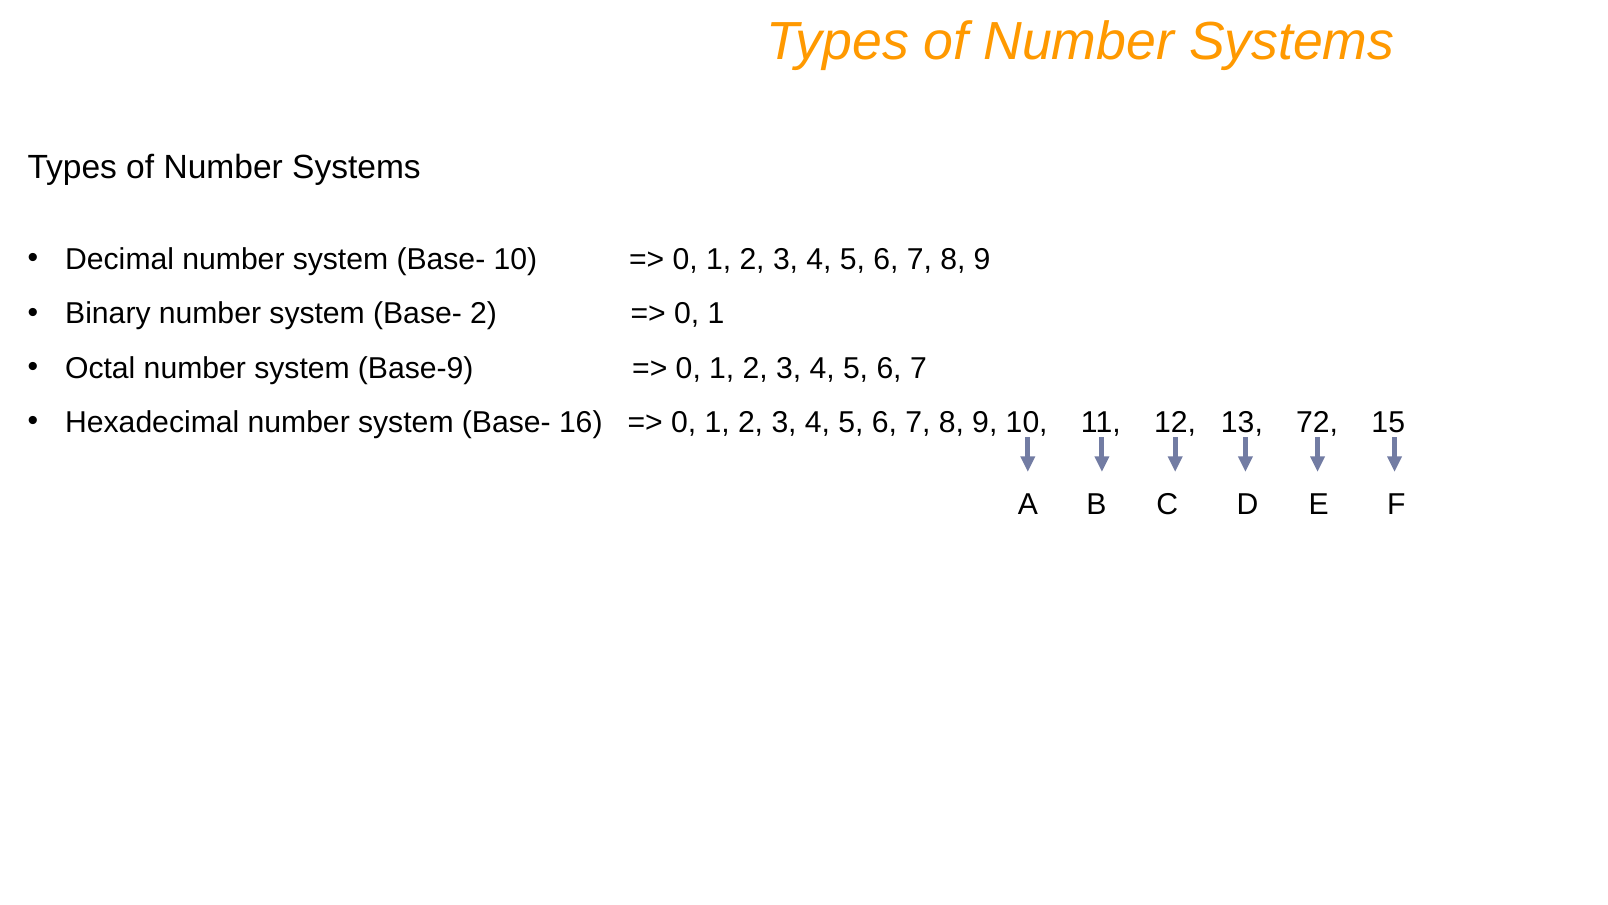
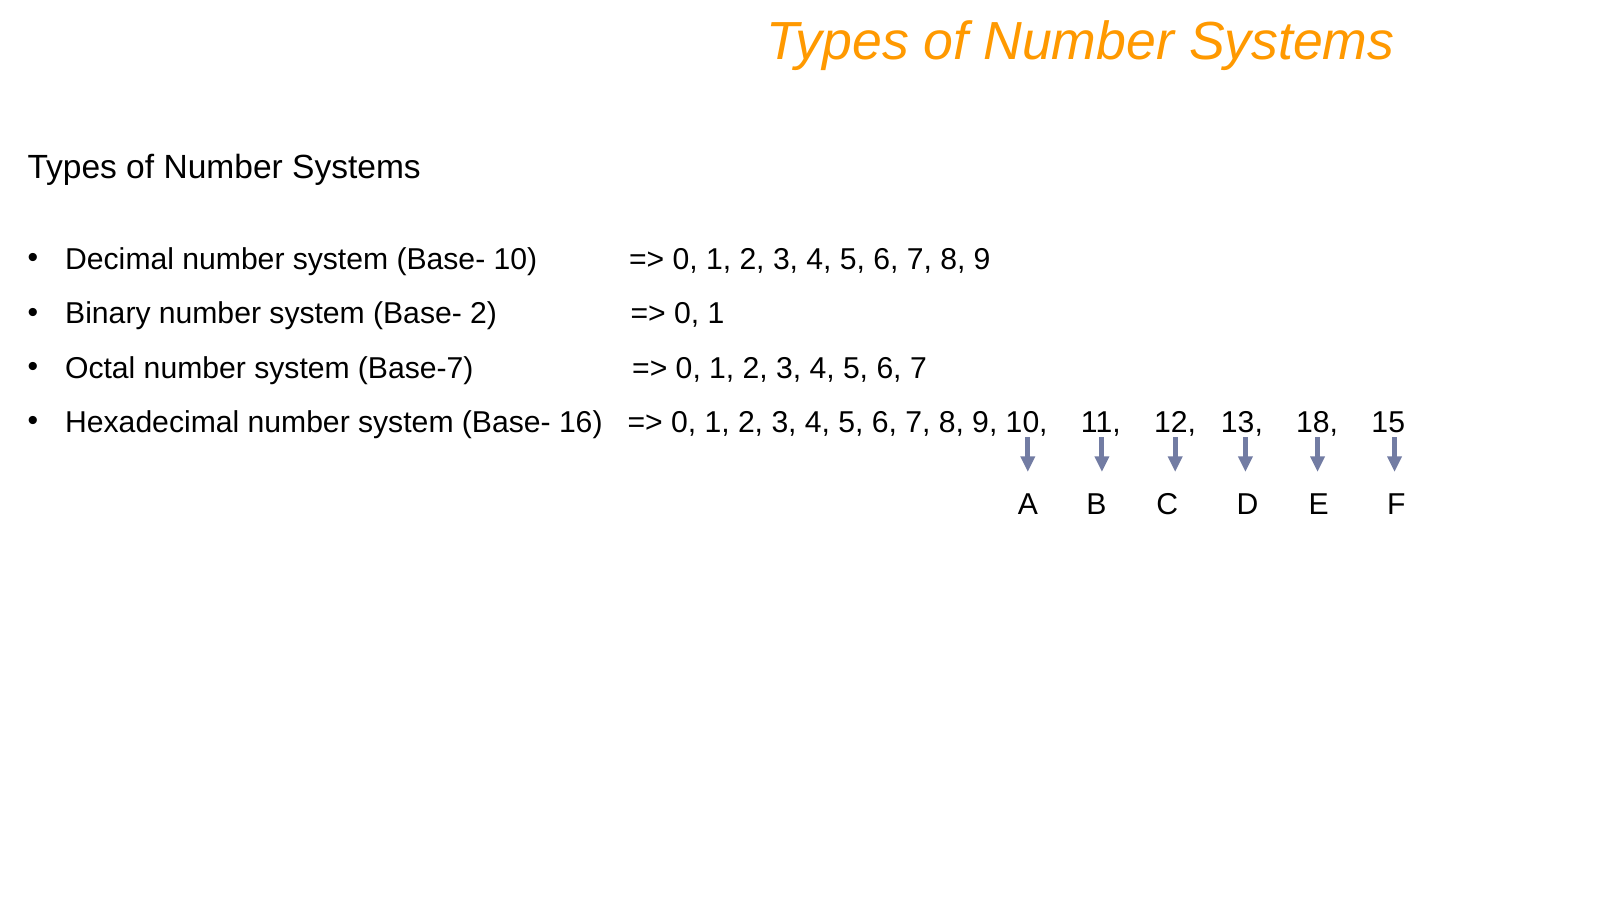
Base-9: Base-9 -> Base-7
72: 72 -> 18
